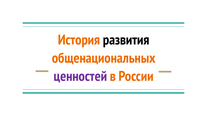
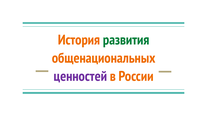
развития colour: black -> green
